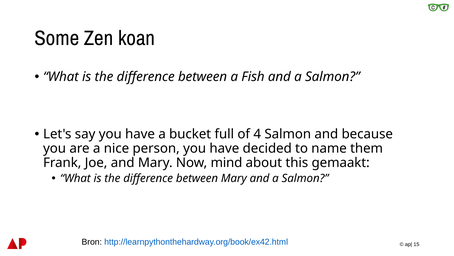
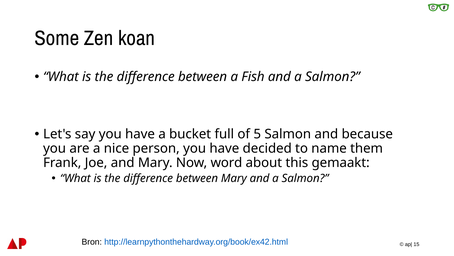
4: 4 -> 5
mind: mind -> word
